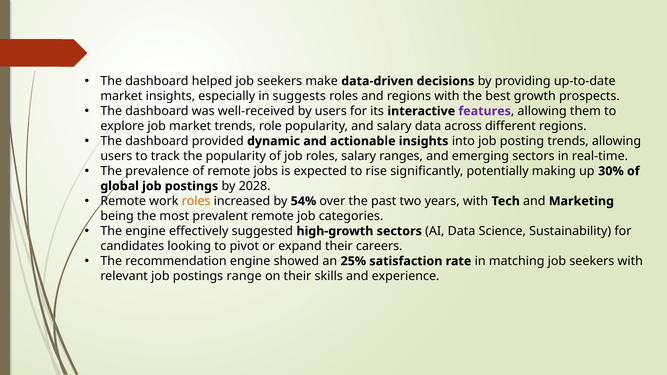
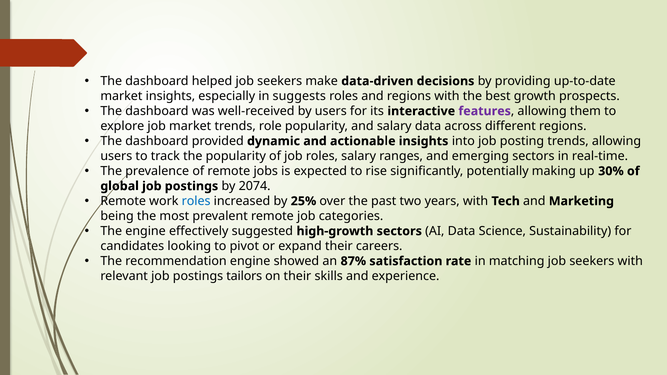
2028: 2028 -> 2074
roles at (196, 201) colour: orange -> blue
54%: 54% -> 25%
25%: 25% -> 87%
range: range -> tailors
